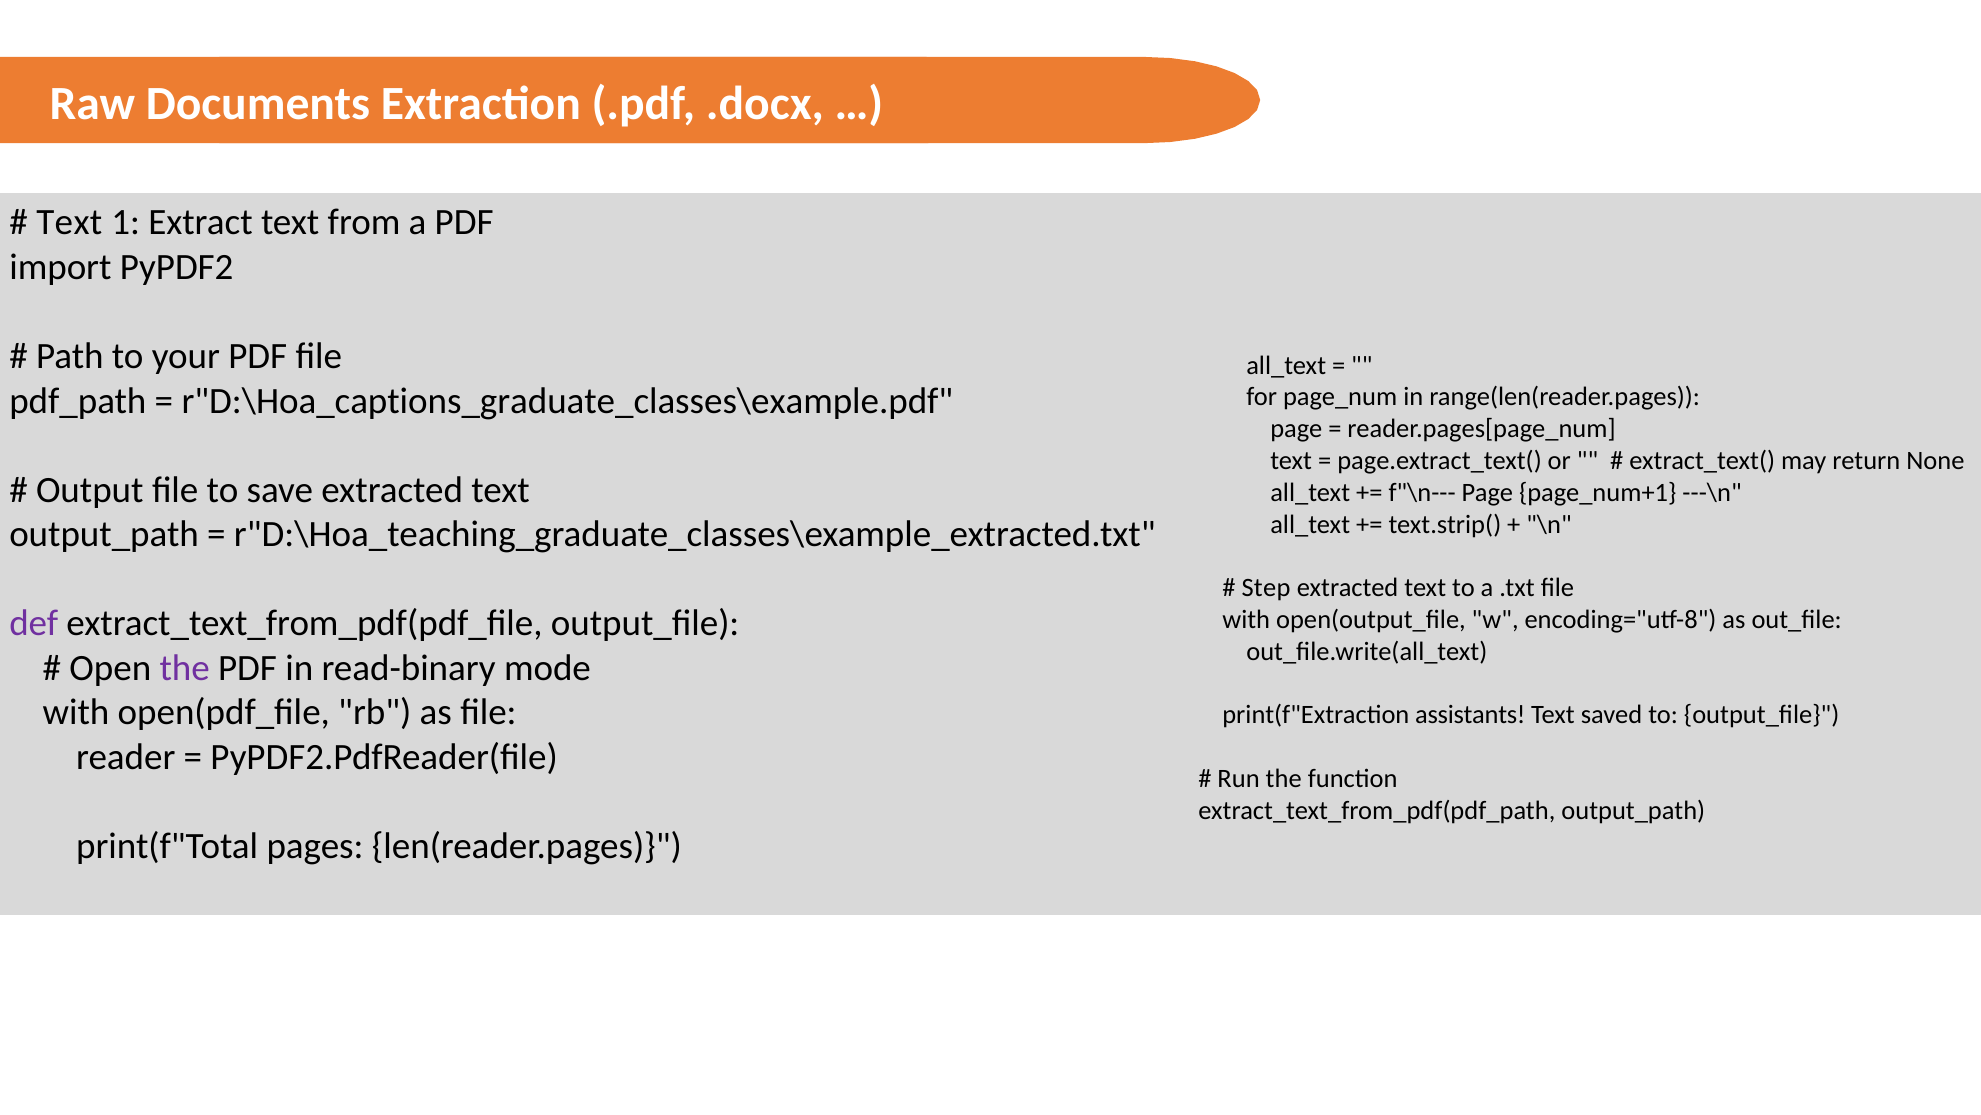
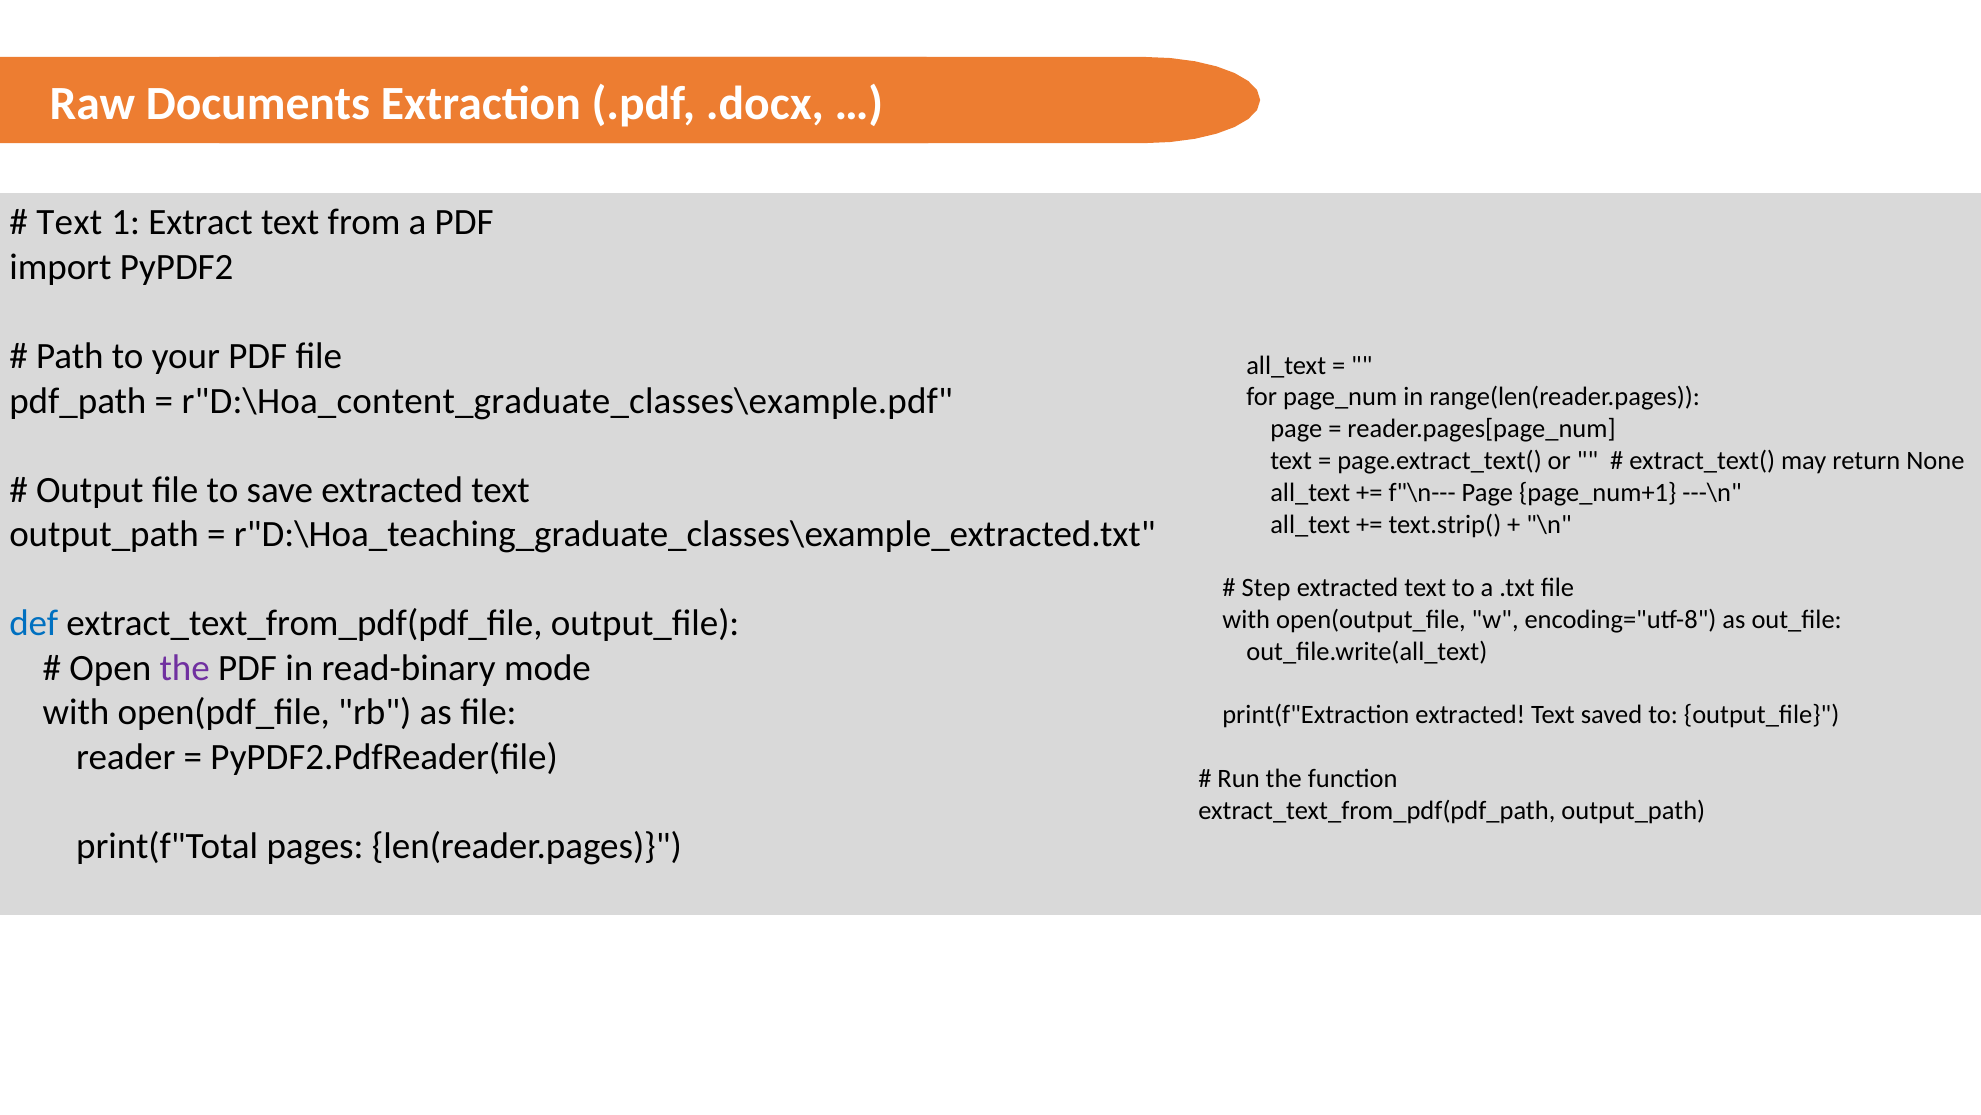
r"D:\Hoa_captions_graduate_classes\example.pdf: r"D:\Hoa_captions_graduate_classes\example.pdf -> r"D:\Hoa_content_graduate_classes\example.pdf
def colour: purple -> blue
print(f"Extraction assistants: assistants -> extracted
